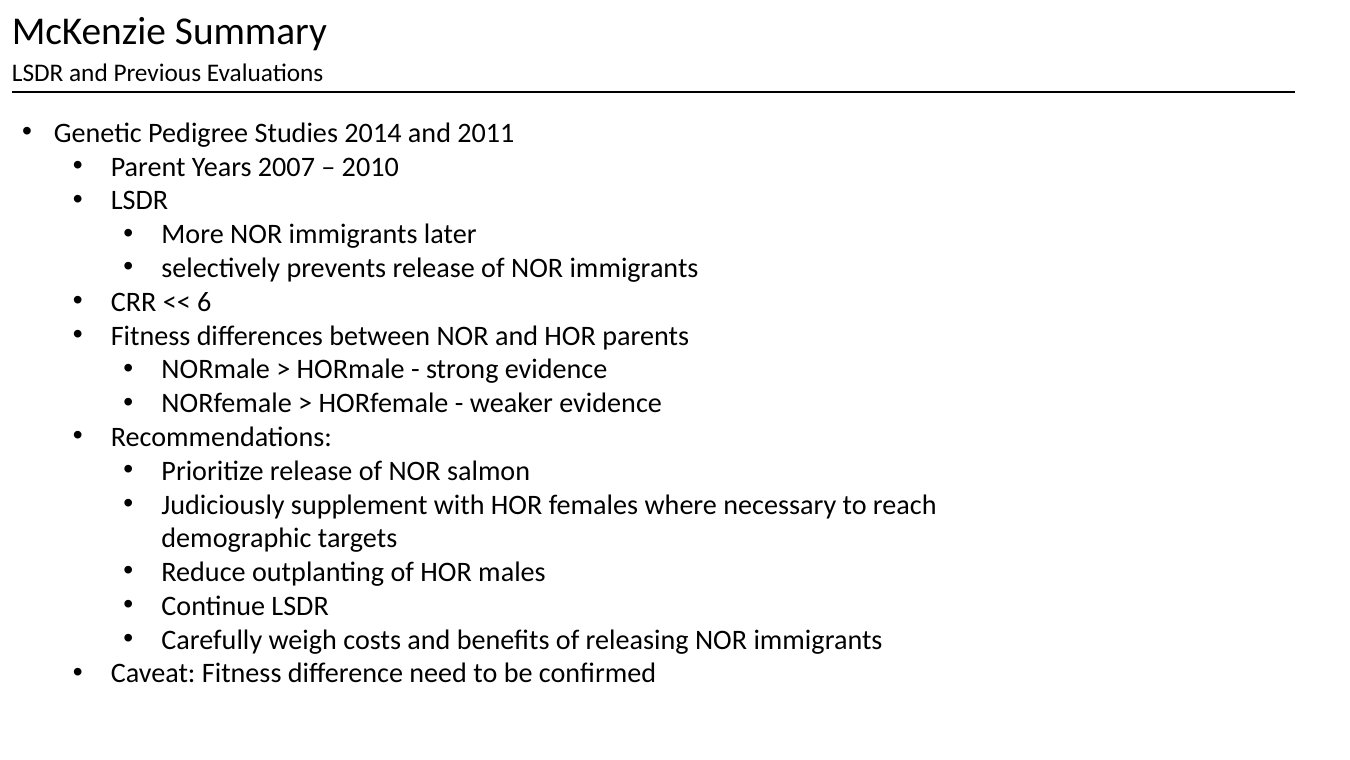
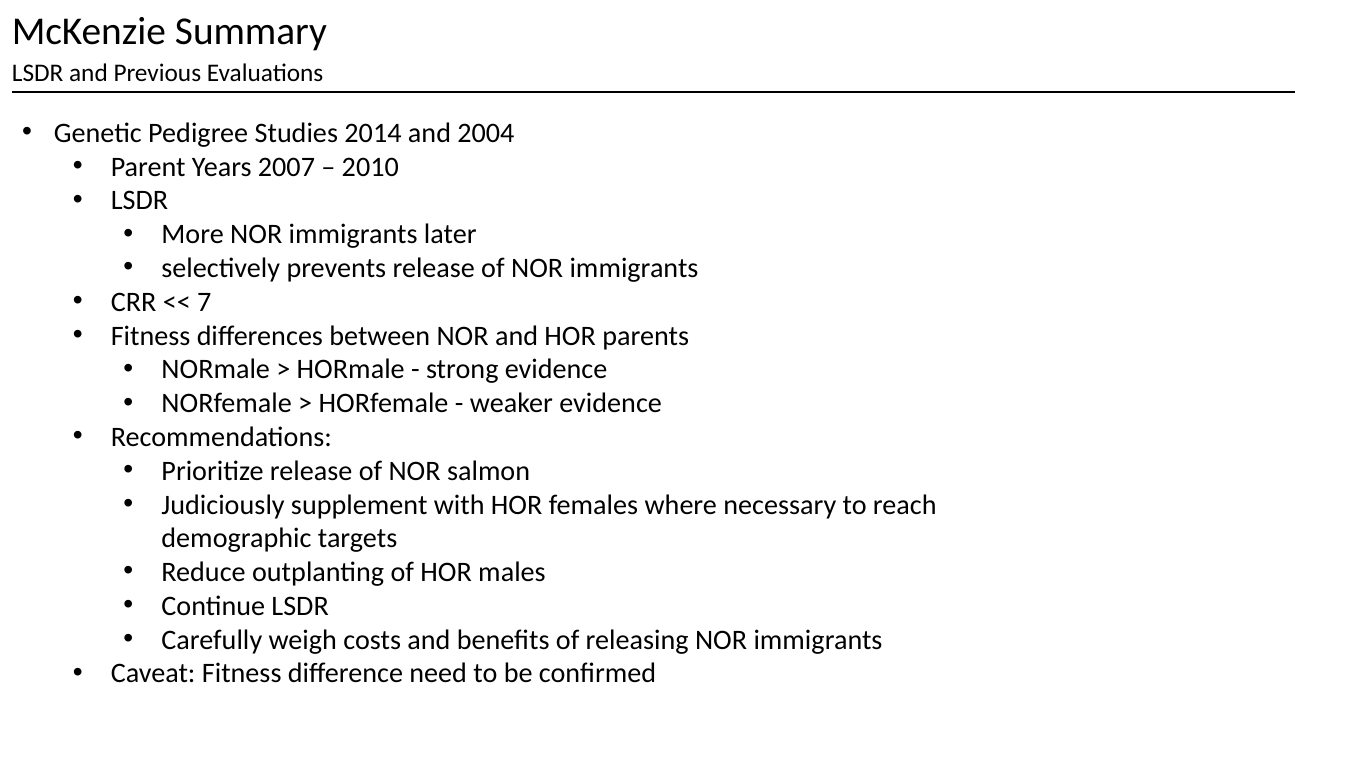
2011: 2011 -> 2004
6: 6 -> 7
